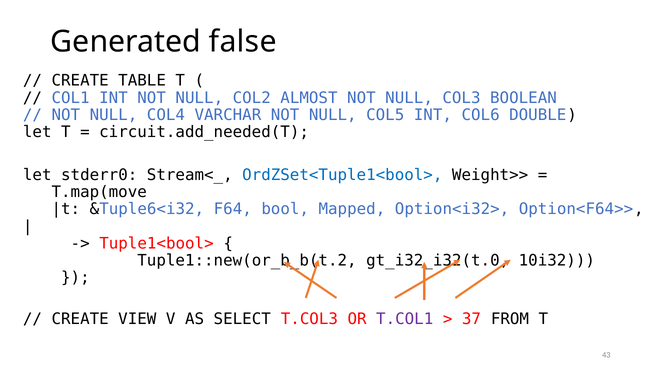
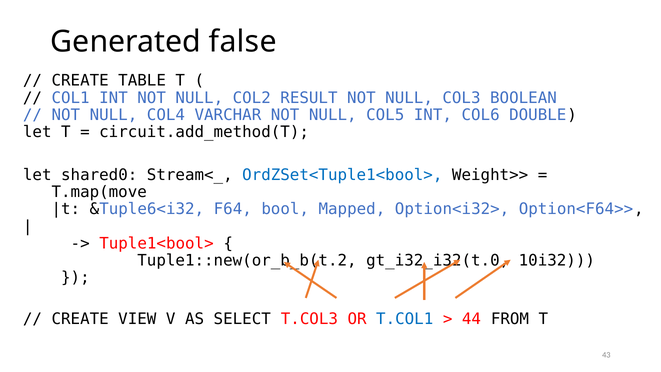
ALMOST: ALMOST -> RESULT
circuit.add_needed(T: circuit.add_needed(T -> circuit.add_method(T
stderr0: stderr0 -> shared0
T.COL1 colour: purple -> blue
37: 37 -> 44
